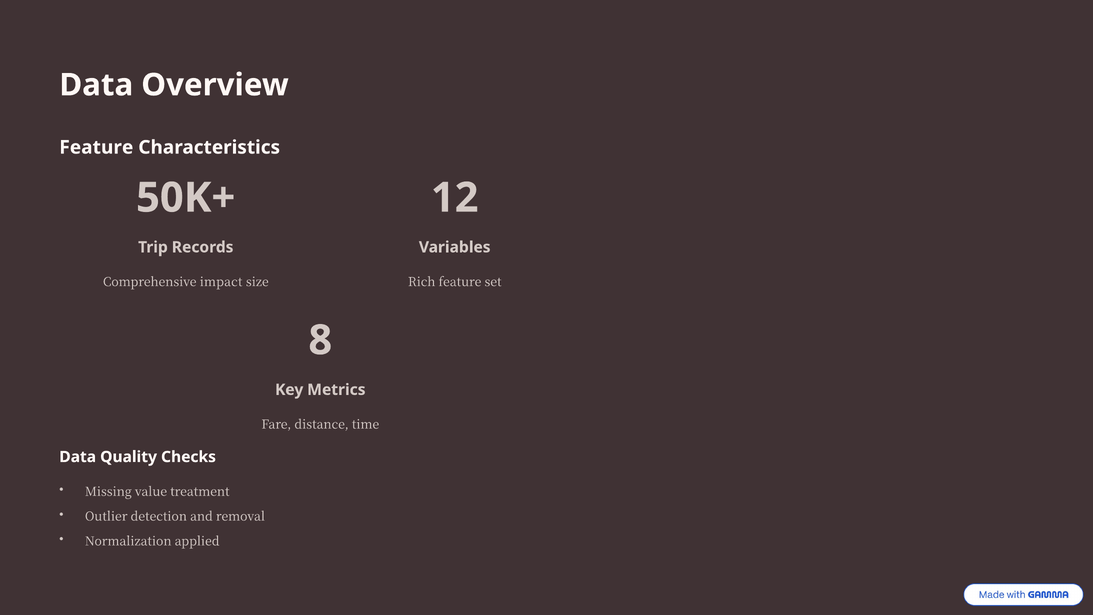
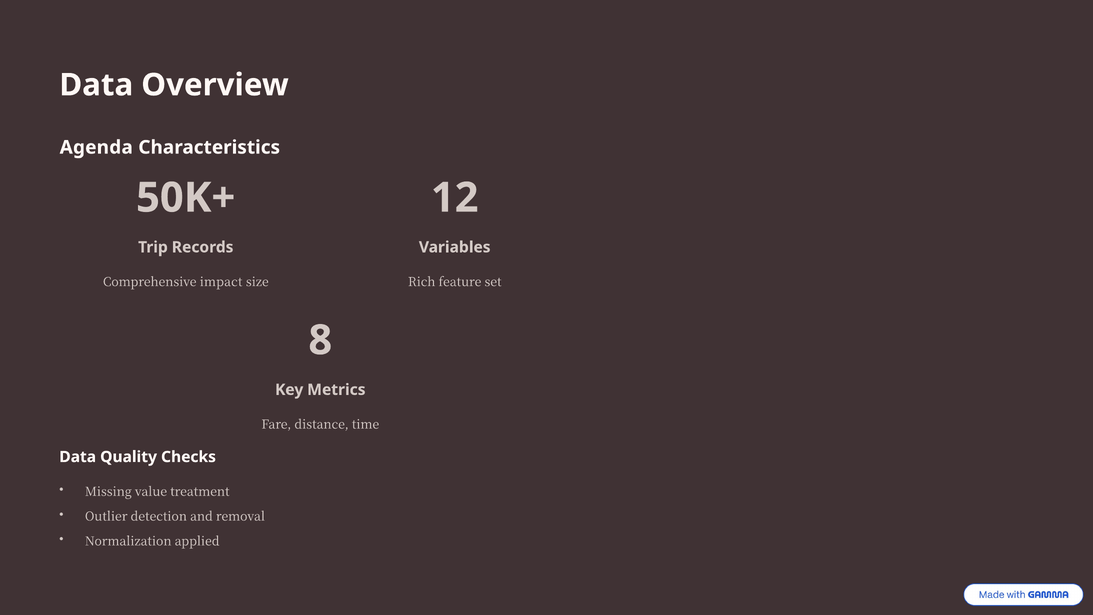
Feature at (96, 147): Feature -> Agenda
